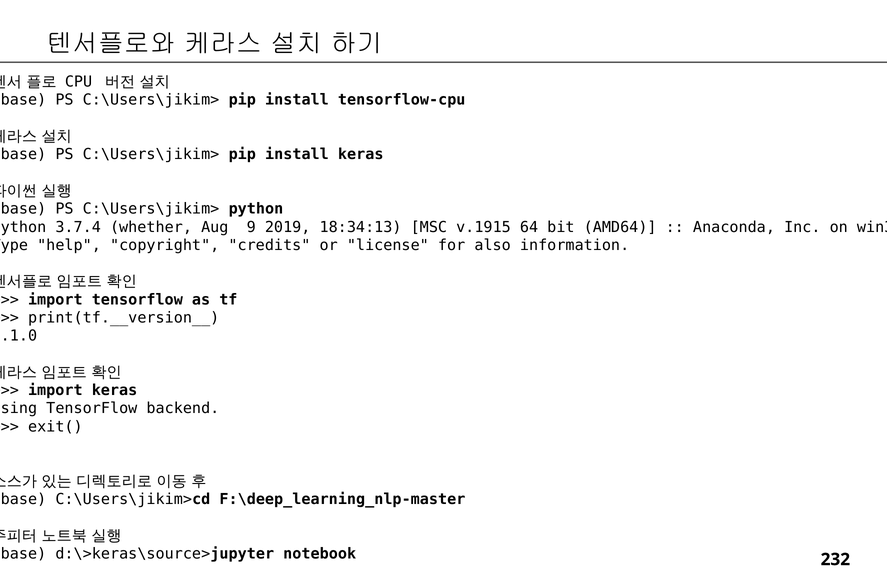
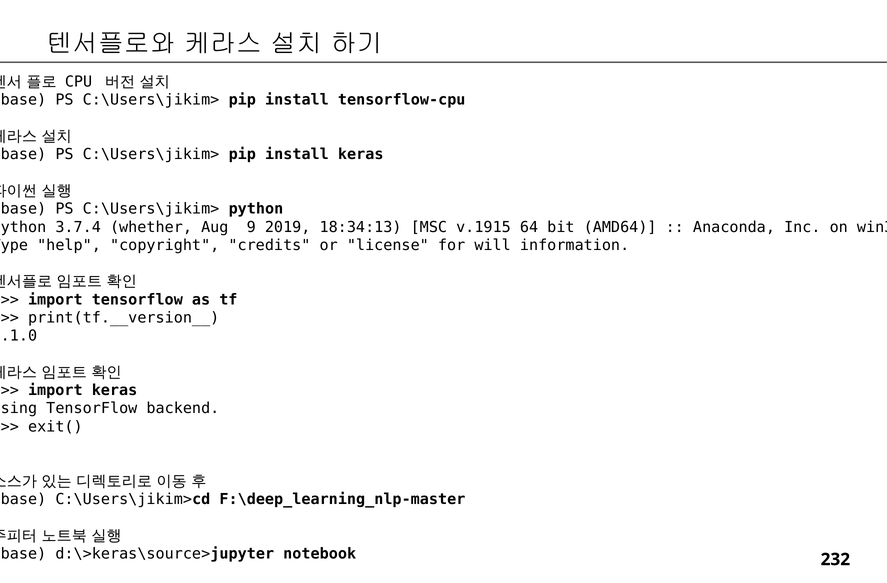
also: also -> will
